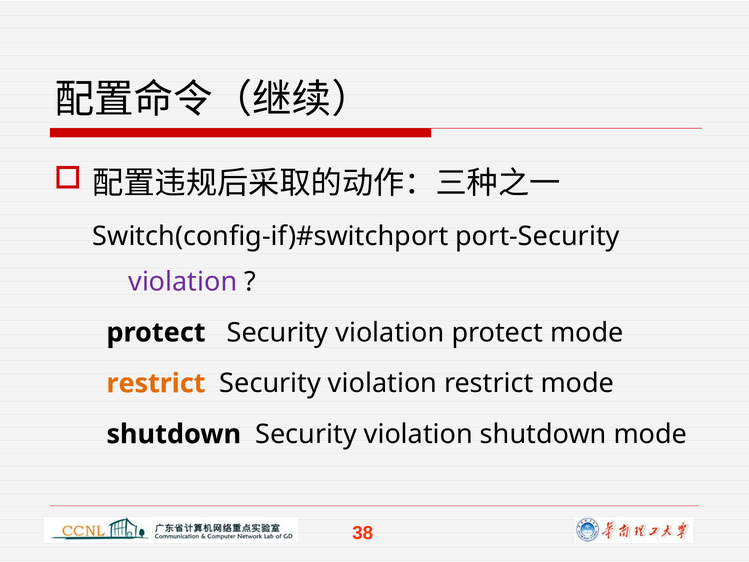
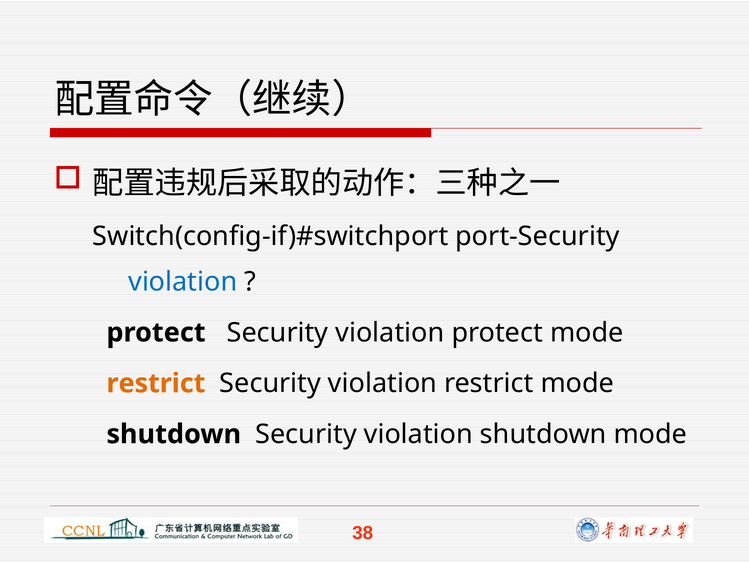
violation at (183, 282) colour: purple -> blue
